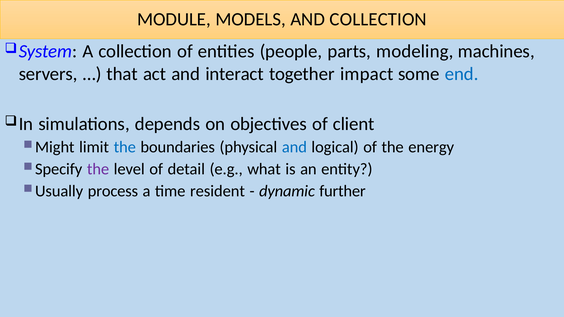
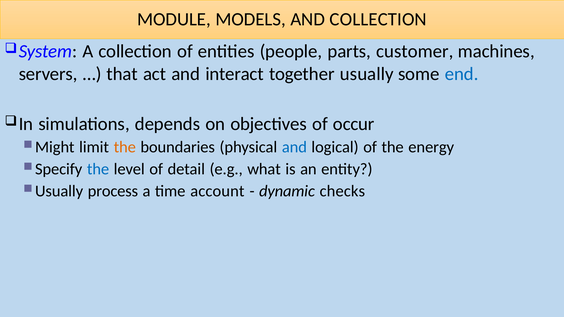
modeling: modeling -> customer
impact: impact -> usually
client: client -> occur
the at (125, 147) colour: blue -> orange
the at (98, 169) colour: purple -> blue
resident: resident -> account
further: further -> checks
